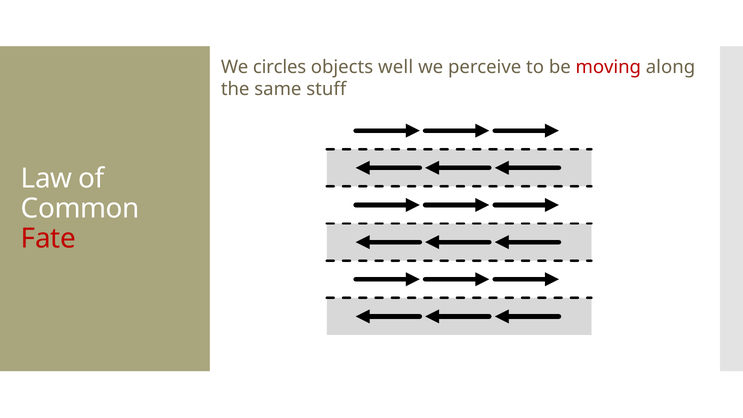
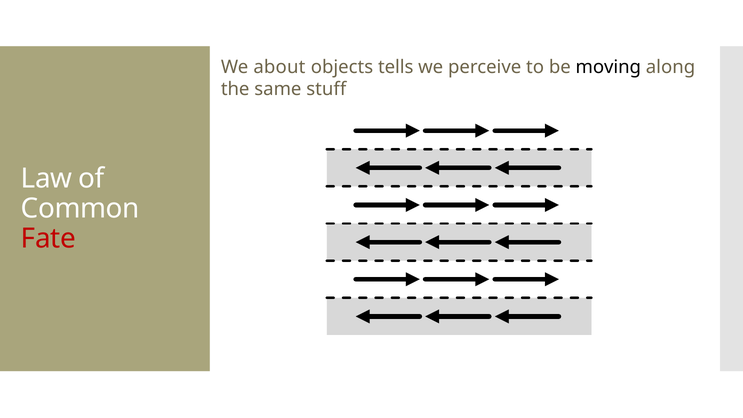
circles: circles -> about
well: well -> tells
moving colour: red -> black
